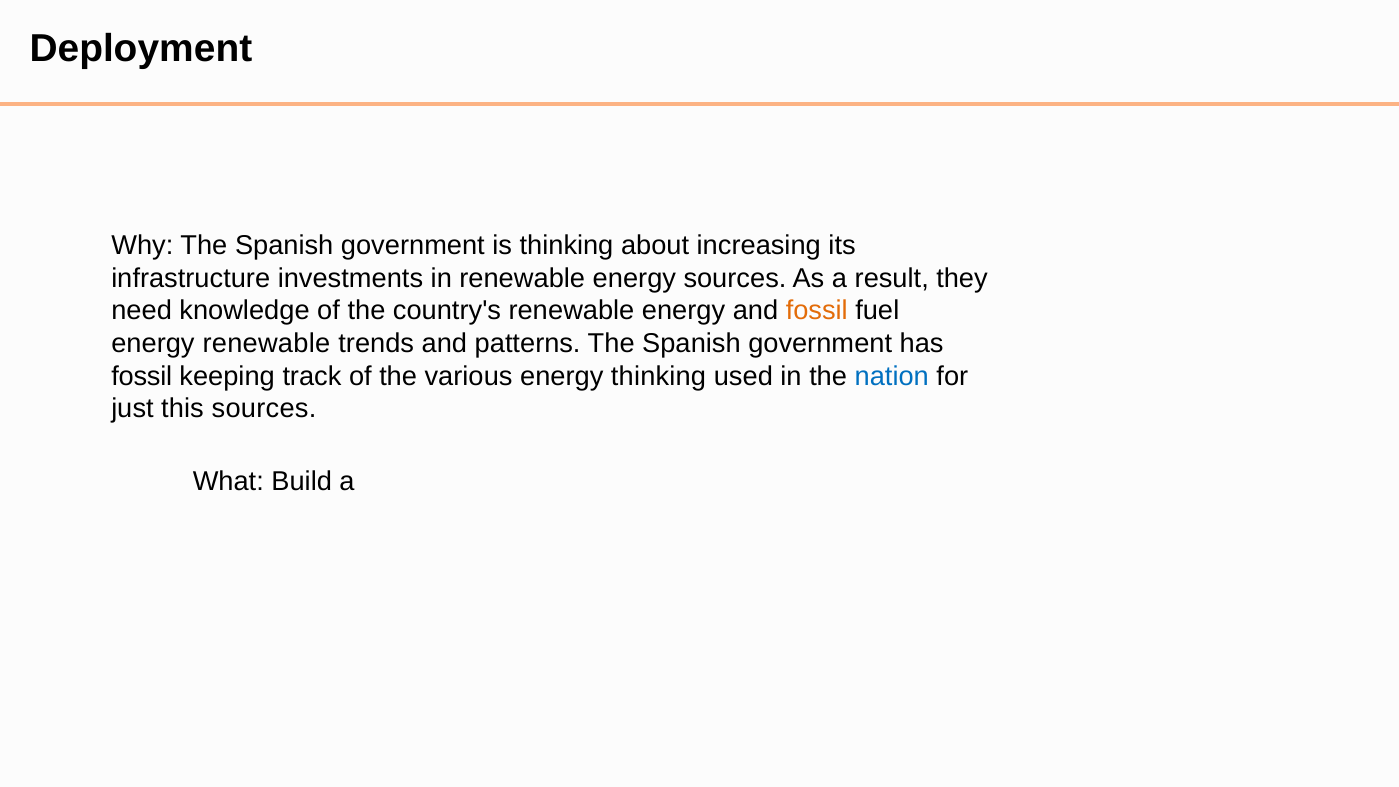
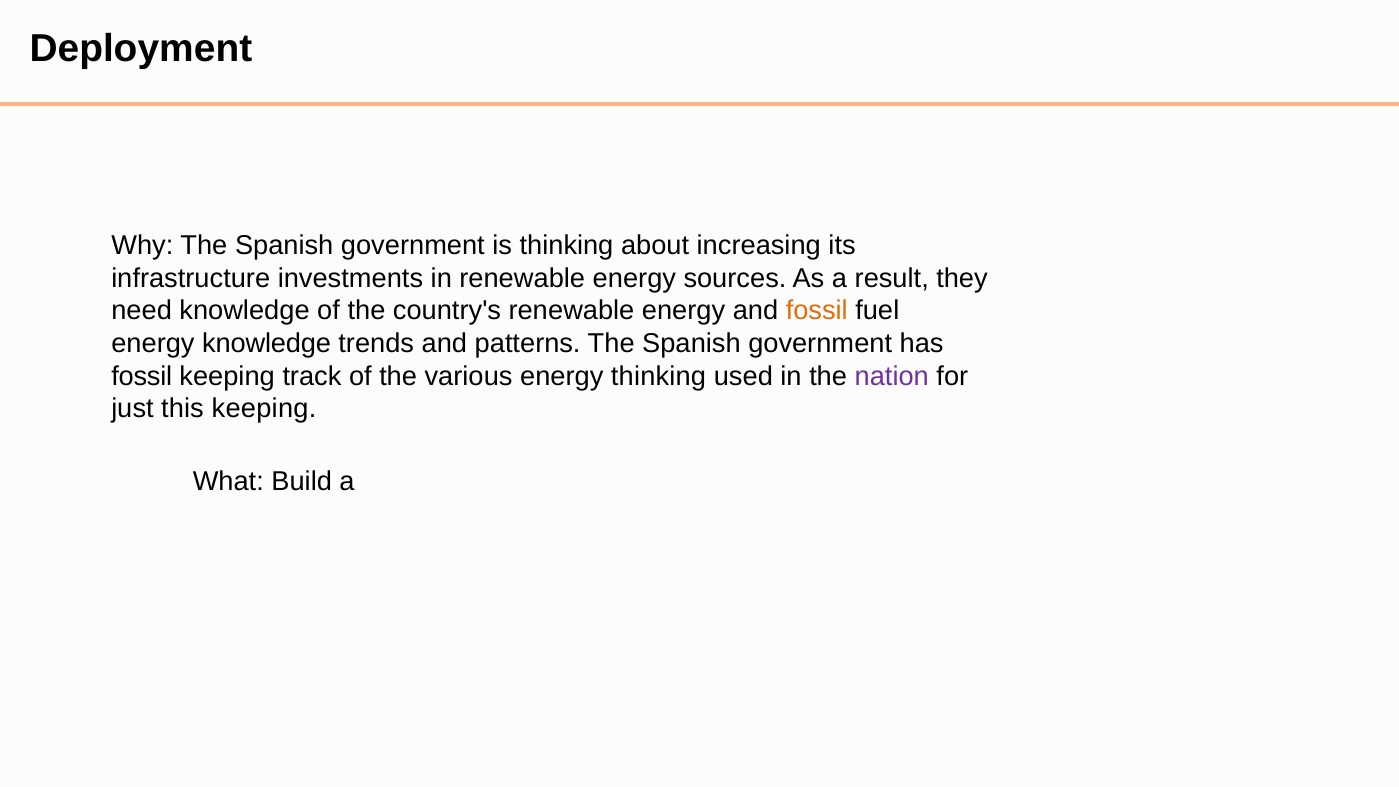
energy renewable: renewable -> knowledge
nation colour: blue -> purple
this sources: sources -> keeping
